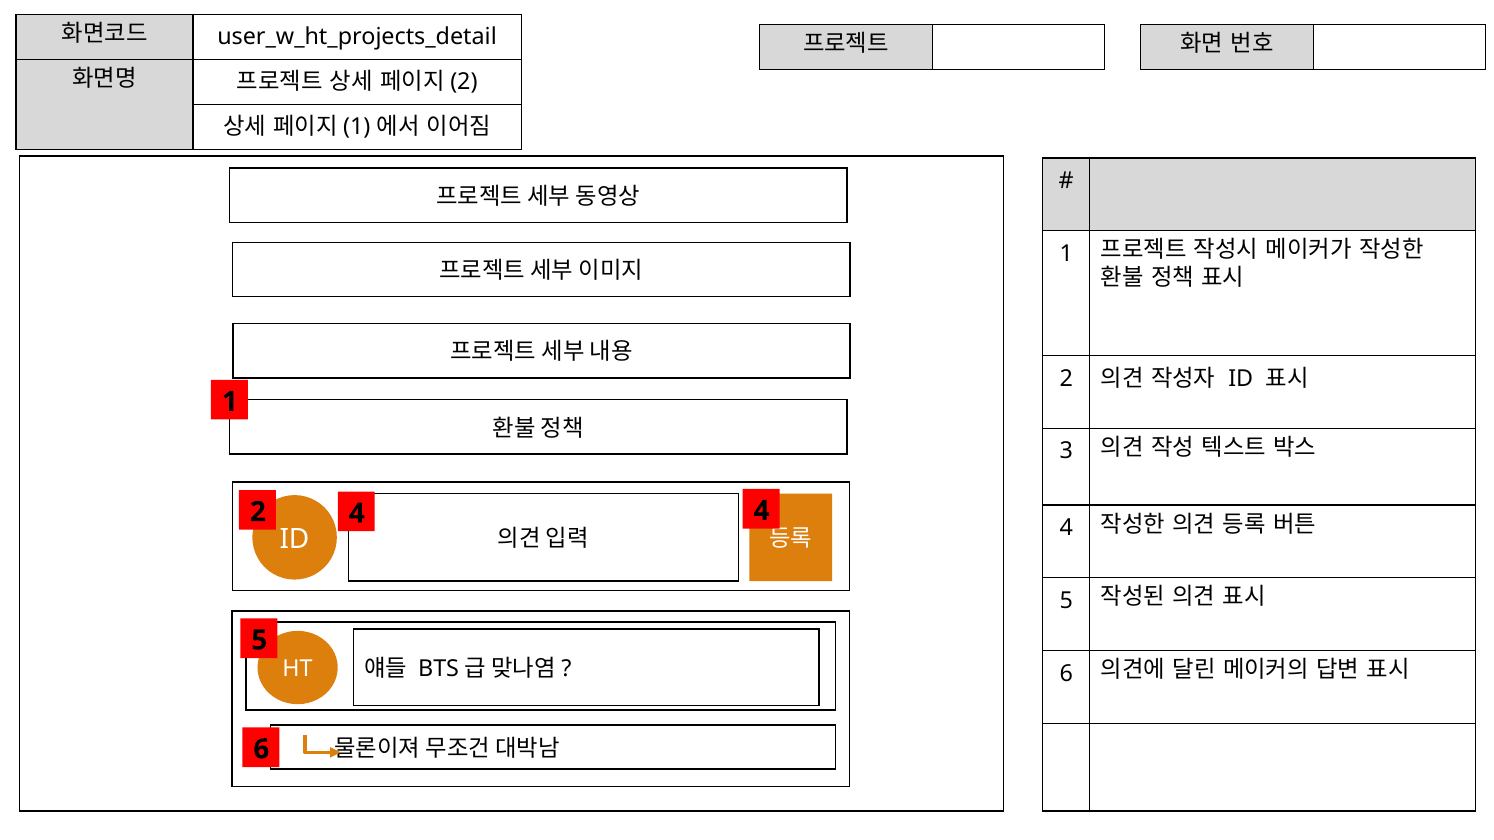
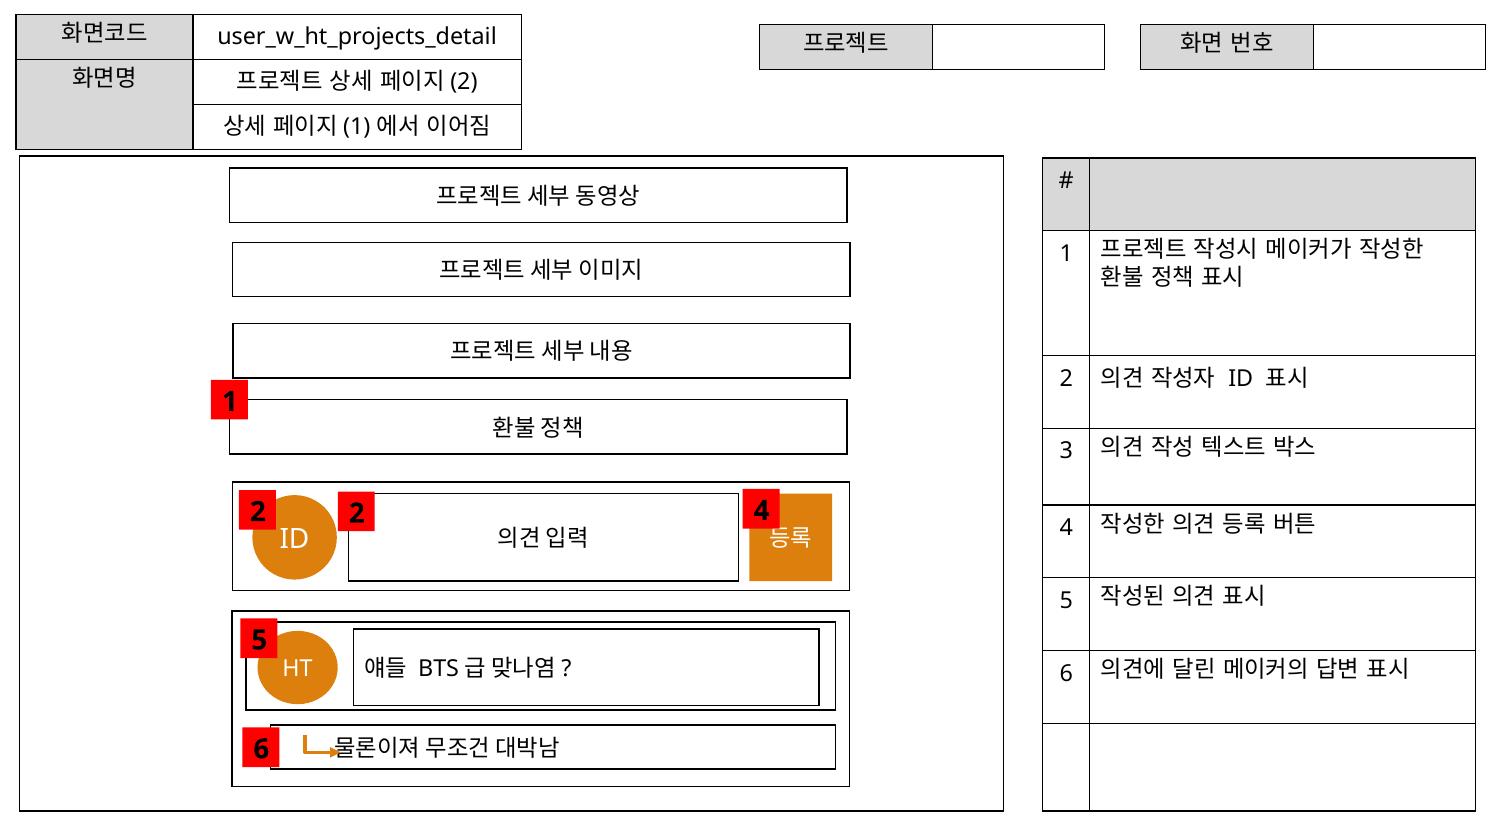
2 4: 4 -> 2
